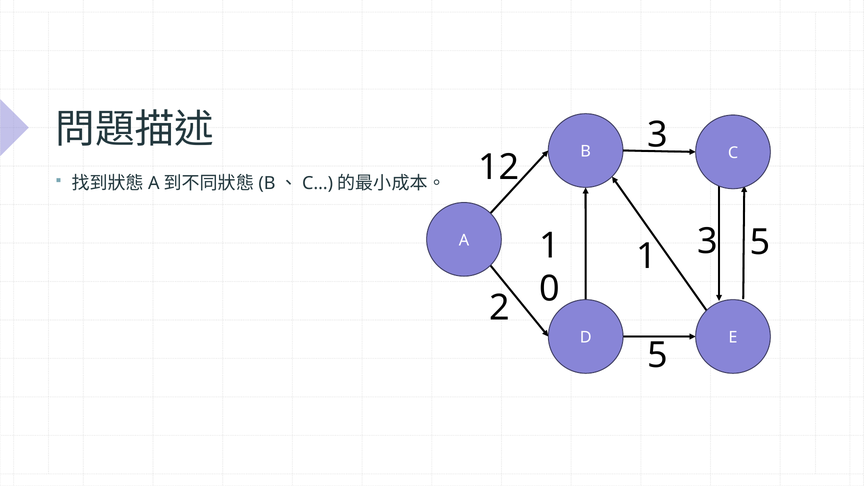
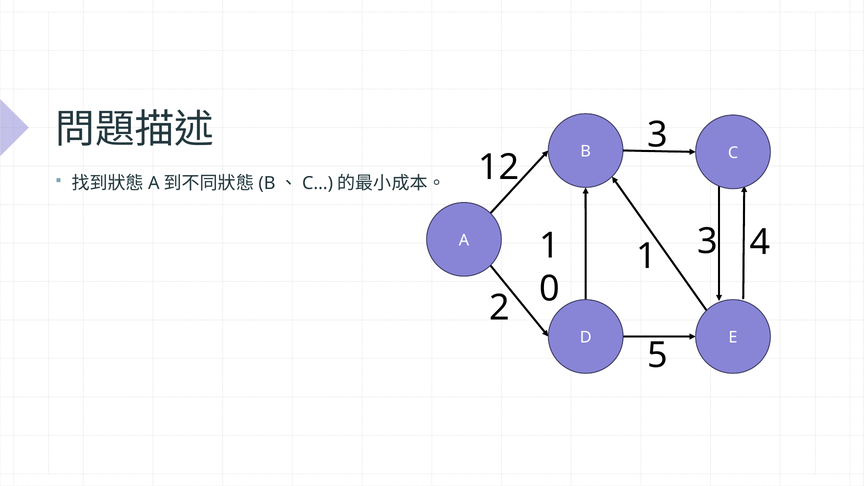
3 5: 5 -> 4
